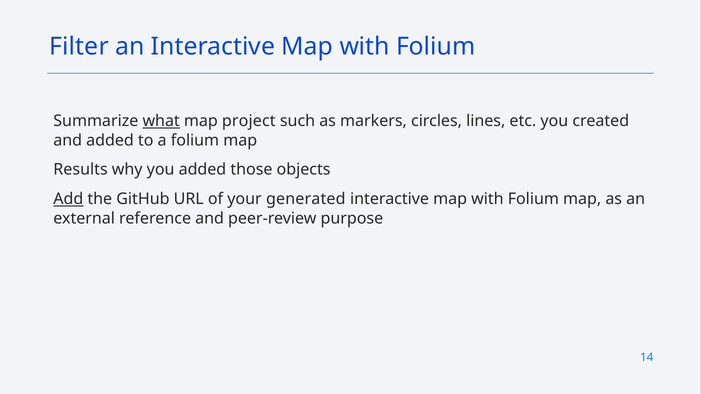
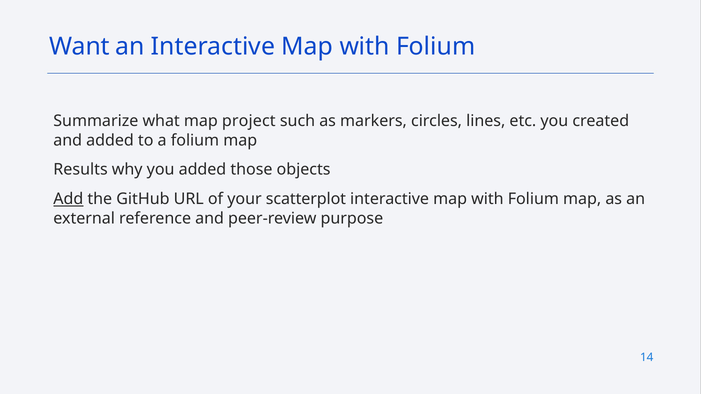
Filter: Filter -> Want
what underline: present -> none
generated: generated -> scatterplot
